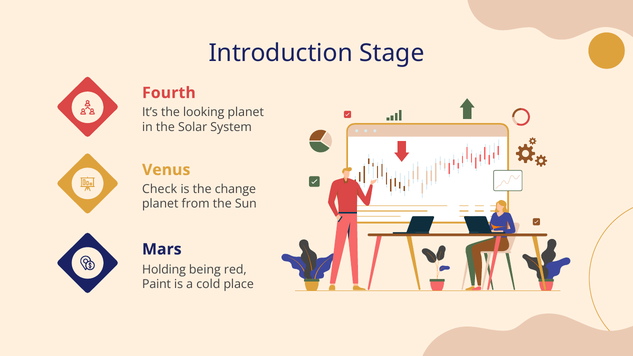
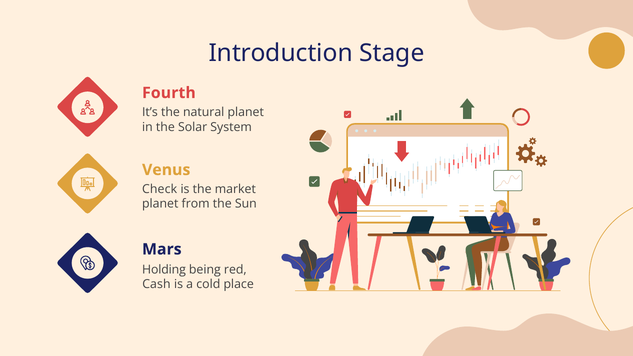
looking: looking -> natural
change: change -> market
Paint: Paint -> Cash
